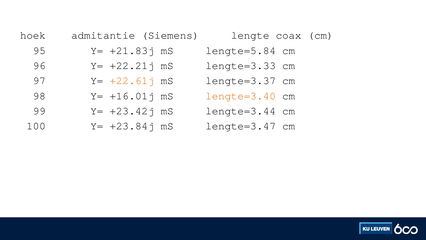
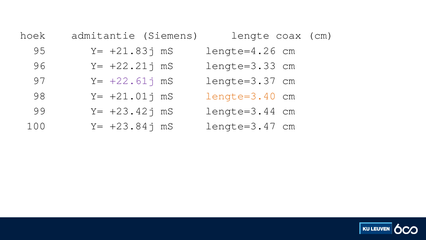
lengte=5.84: lengte=5.84 -> lengte=4.26
+22.61j colour: orange -> purple
+16.01j: +16.01j -> +21.01j
